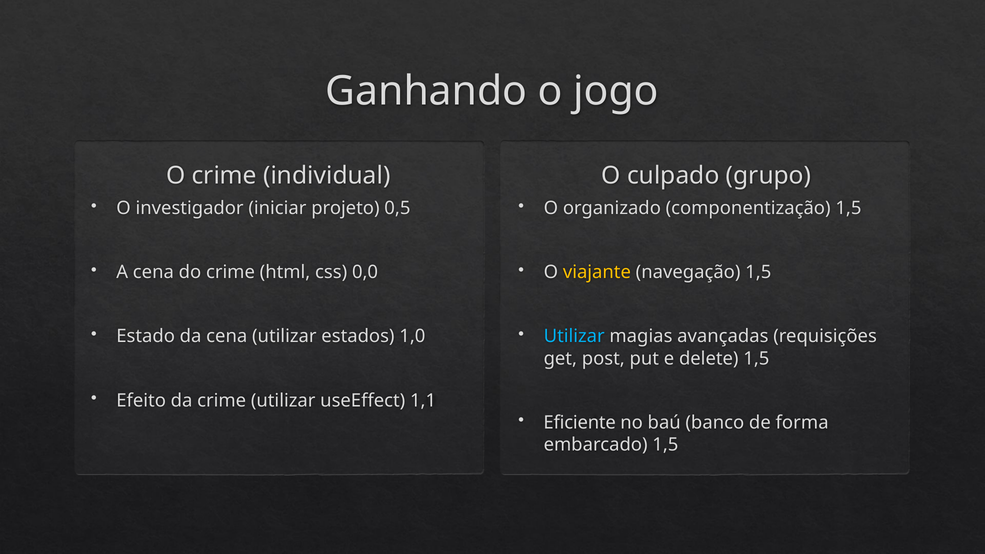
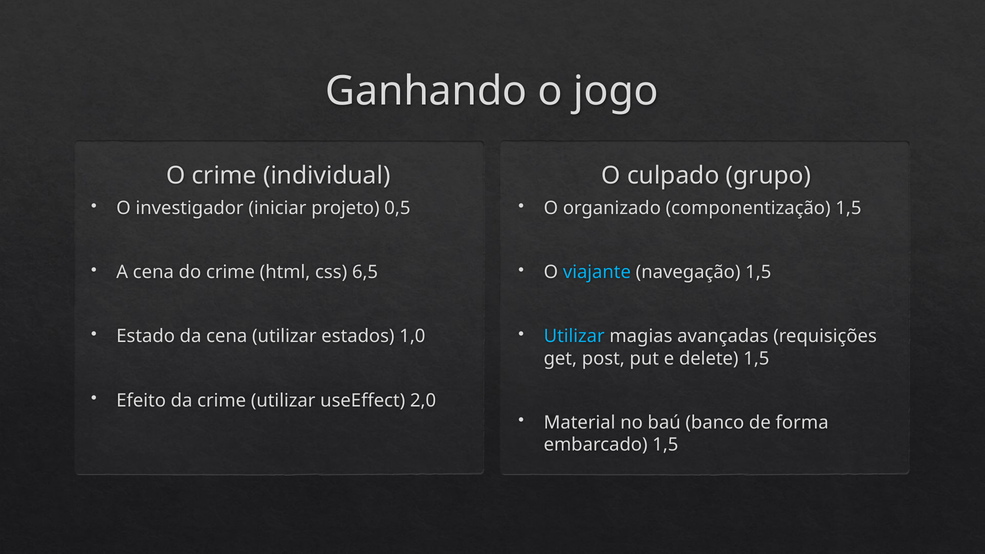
0,0: 0,0 -> 6,5
viajante colour: yellow -> light blue
1,1: 1,1 -> 2,0
Eficiente: Eficiente -> Material
